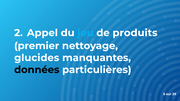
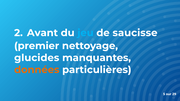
Appel: Appel -> Avant
produits: produits -> saucisse
données colour: black -> orange
